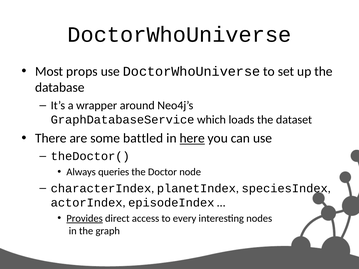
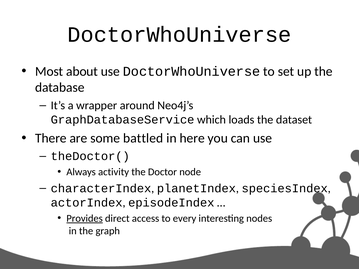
props: props -> about
here underline: present -> none
queries: queries -> activity
